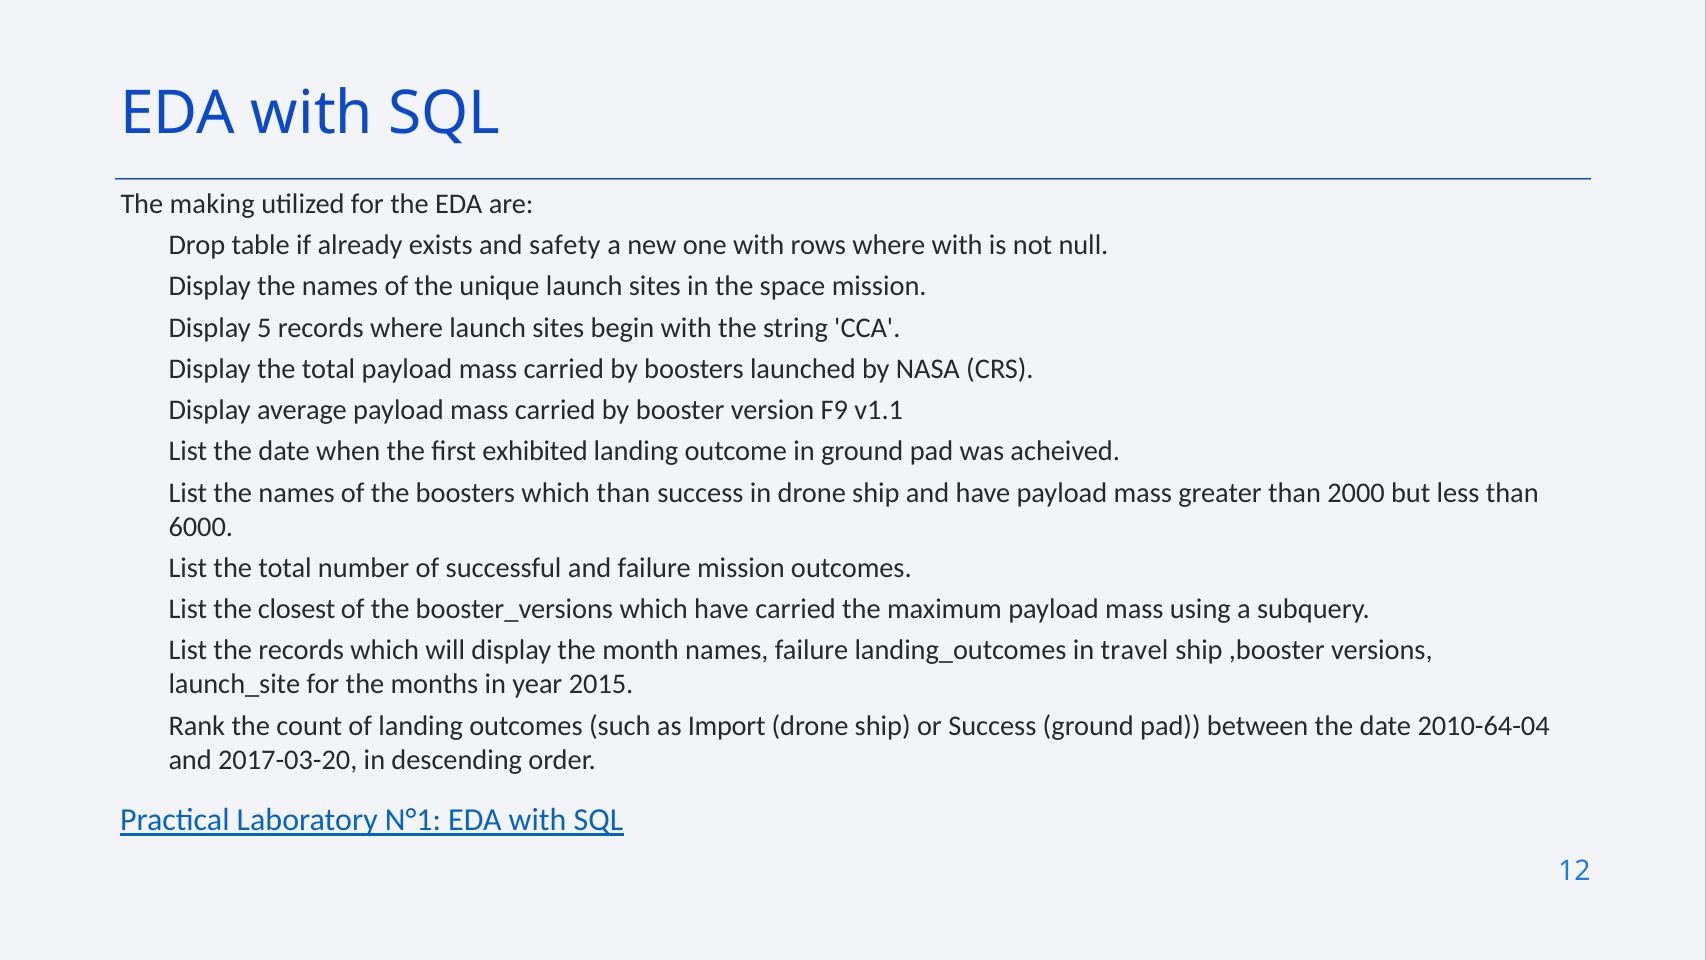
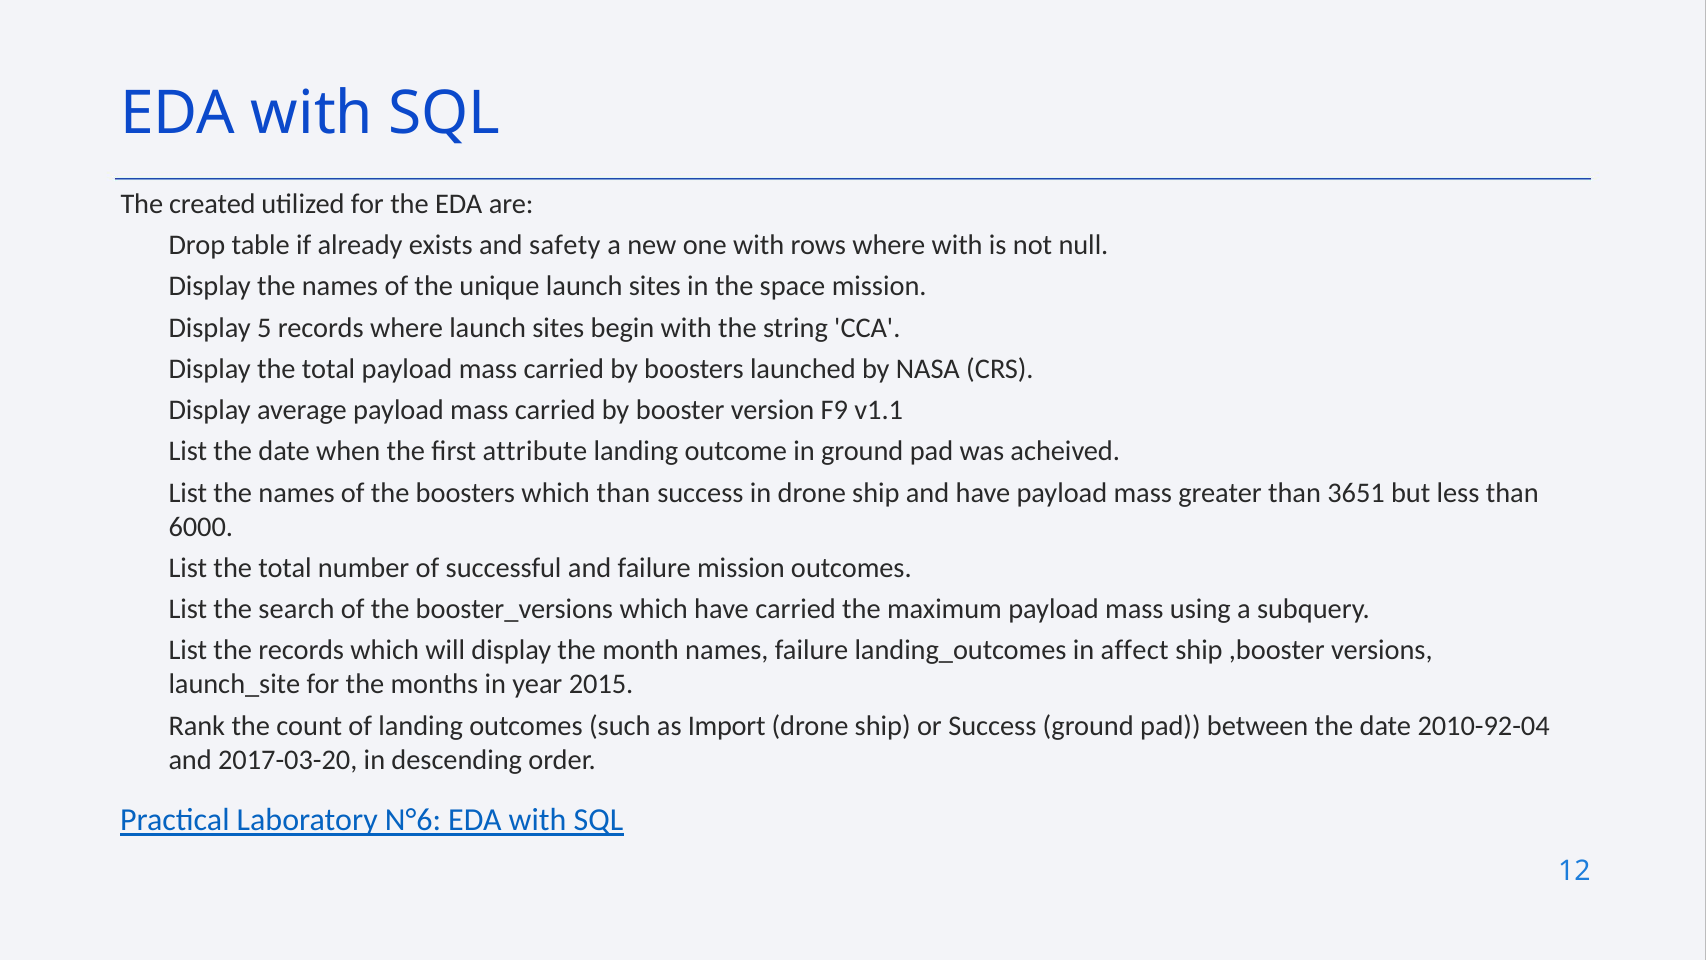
making: making -> created
exhibited: exhibited -> attribute
2000: 2000 -> 3651
closest: closest -> search
travel: travel -> affect
2010-64-04: 2010-64-04 -> 2010-92-04
N°1: N°1 -> N°6
